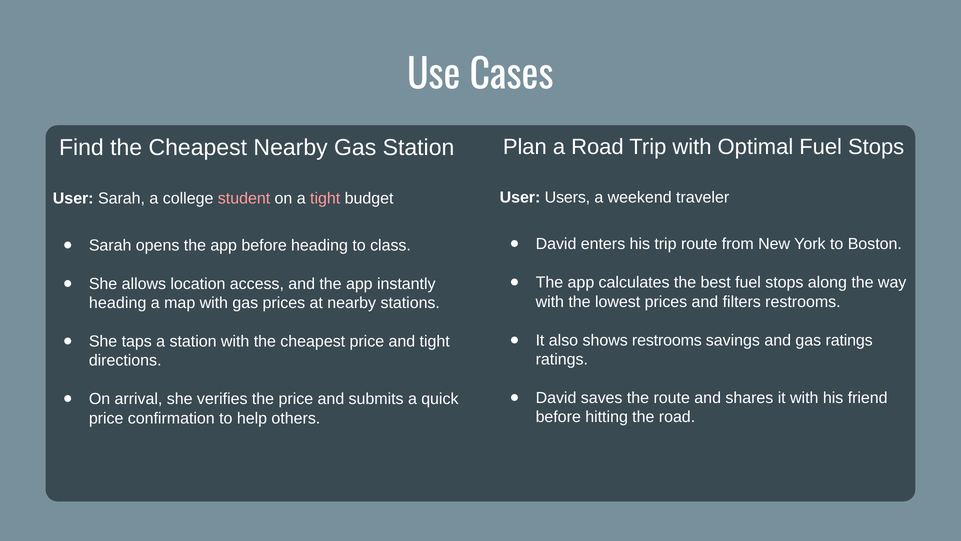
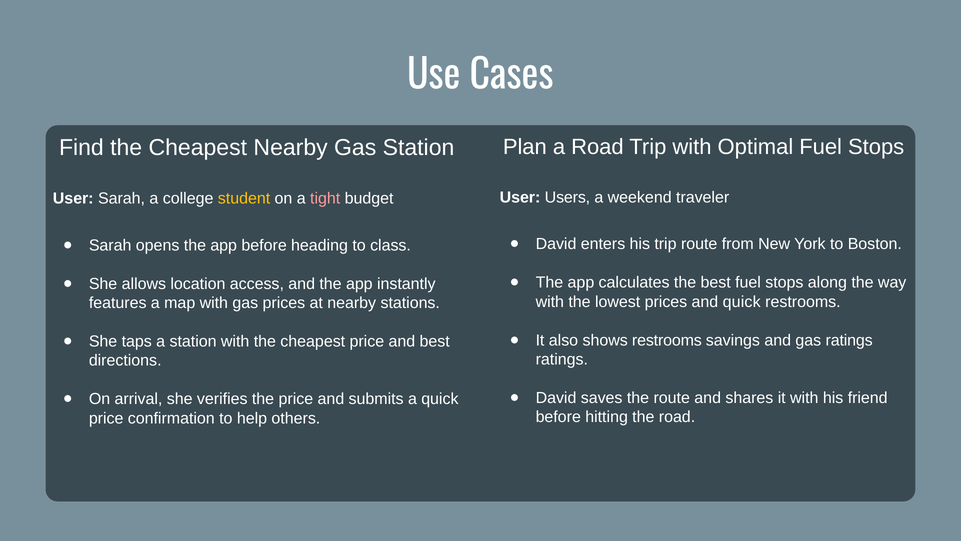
student colour: pink -> yellow
and filters: filters -> quick
heading at (118, 303): heading -> features
and tight: tight -> best
